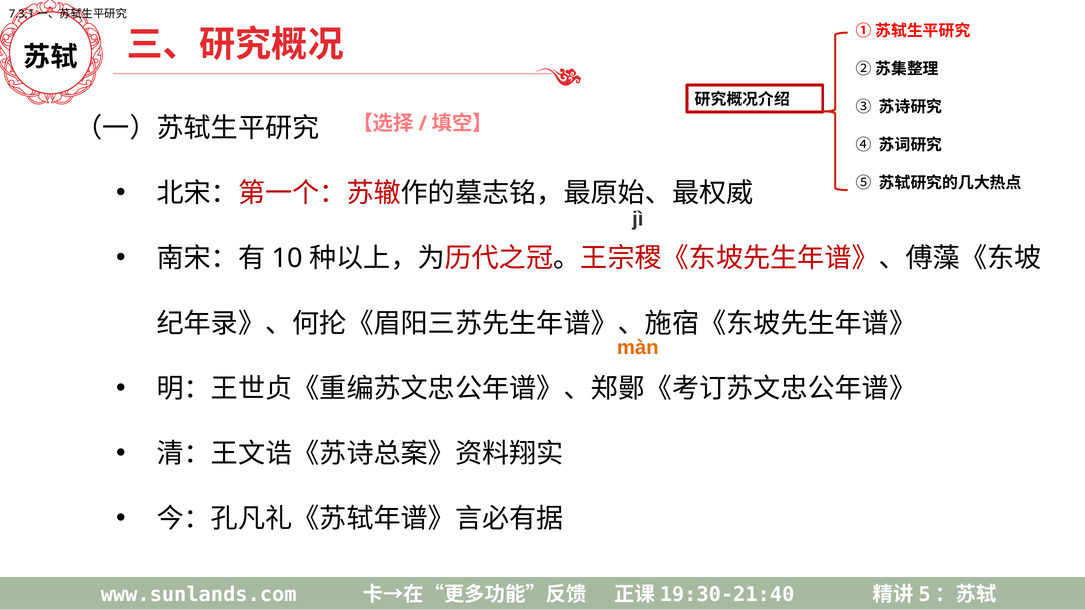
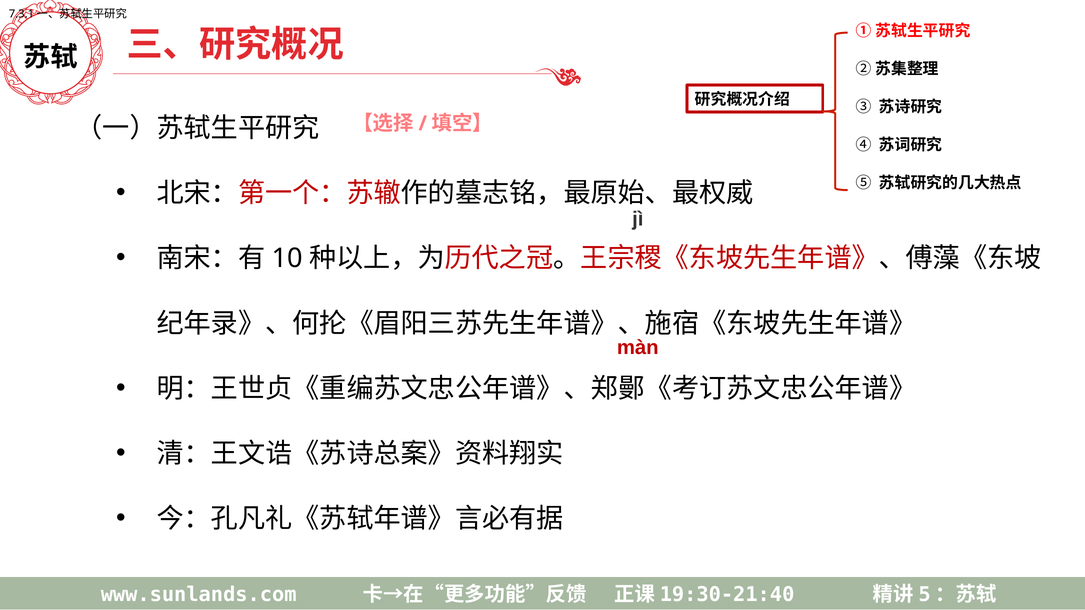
màn colour: orange -> red
